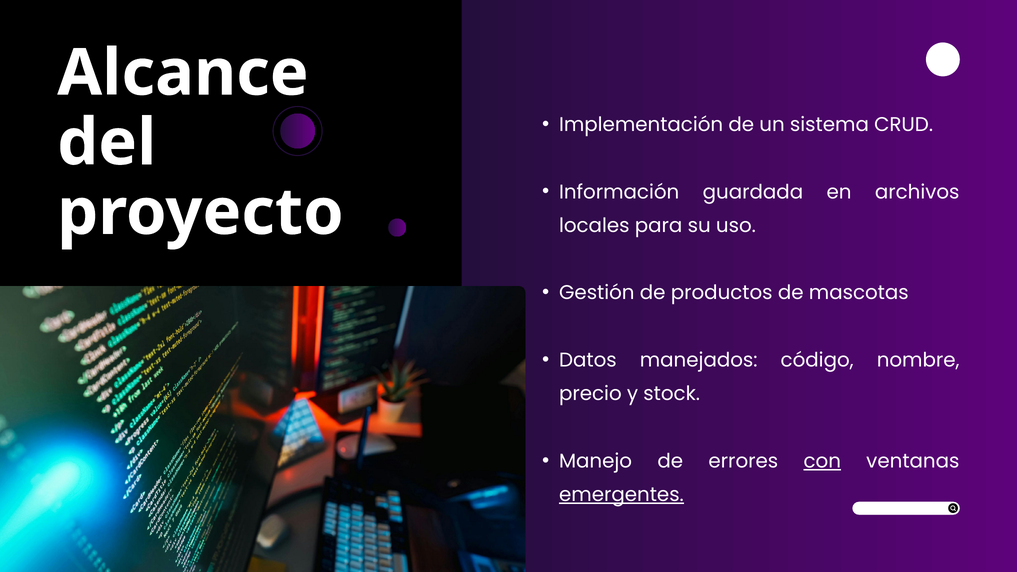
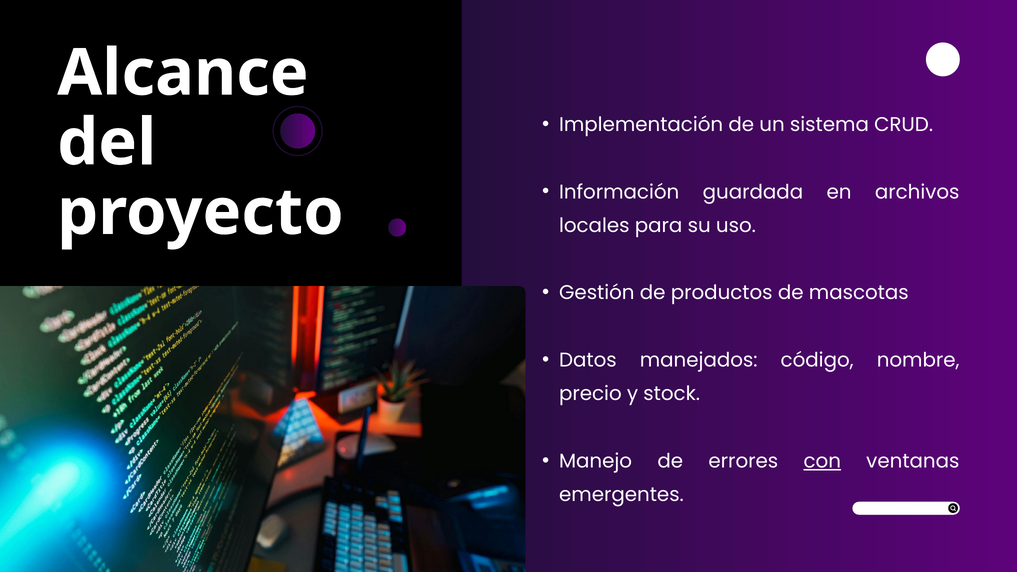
emergentes underline: present -> none
